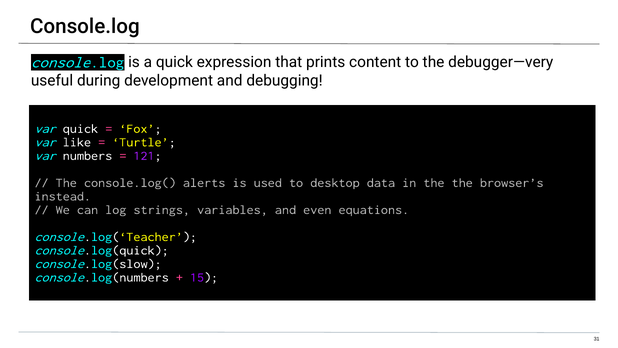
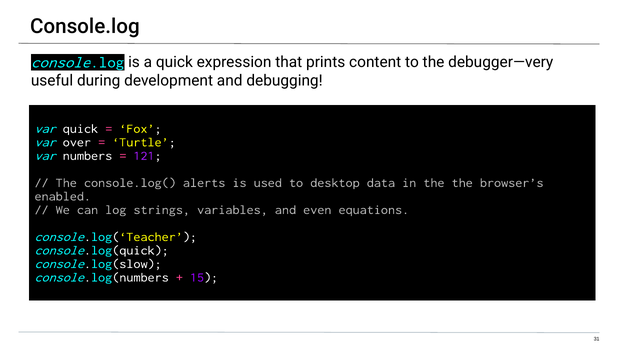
like: like -> over
instead: instead -> enabled
